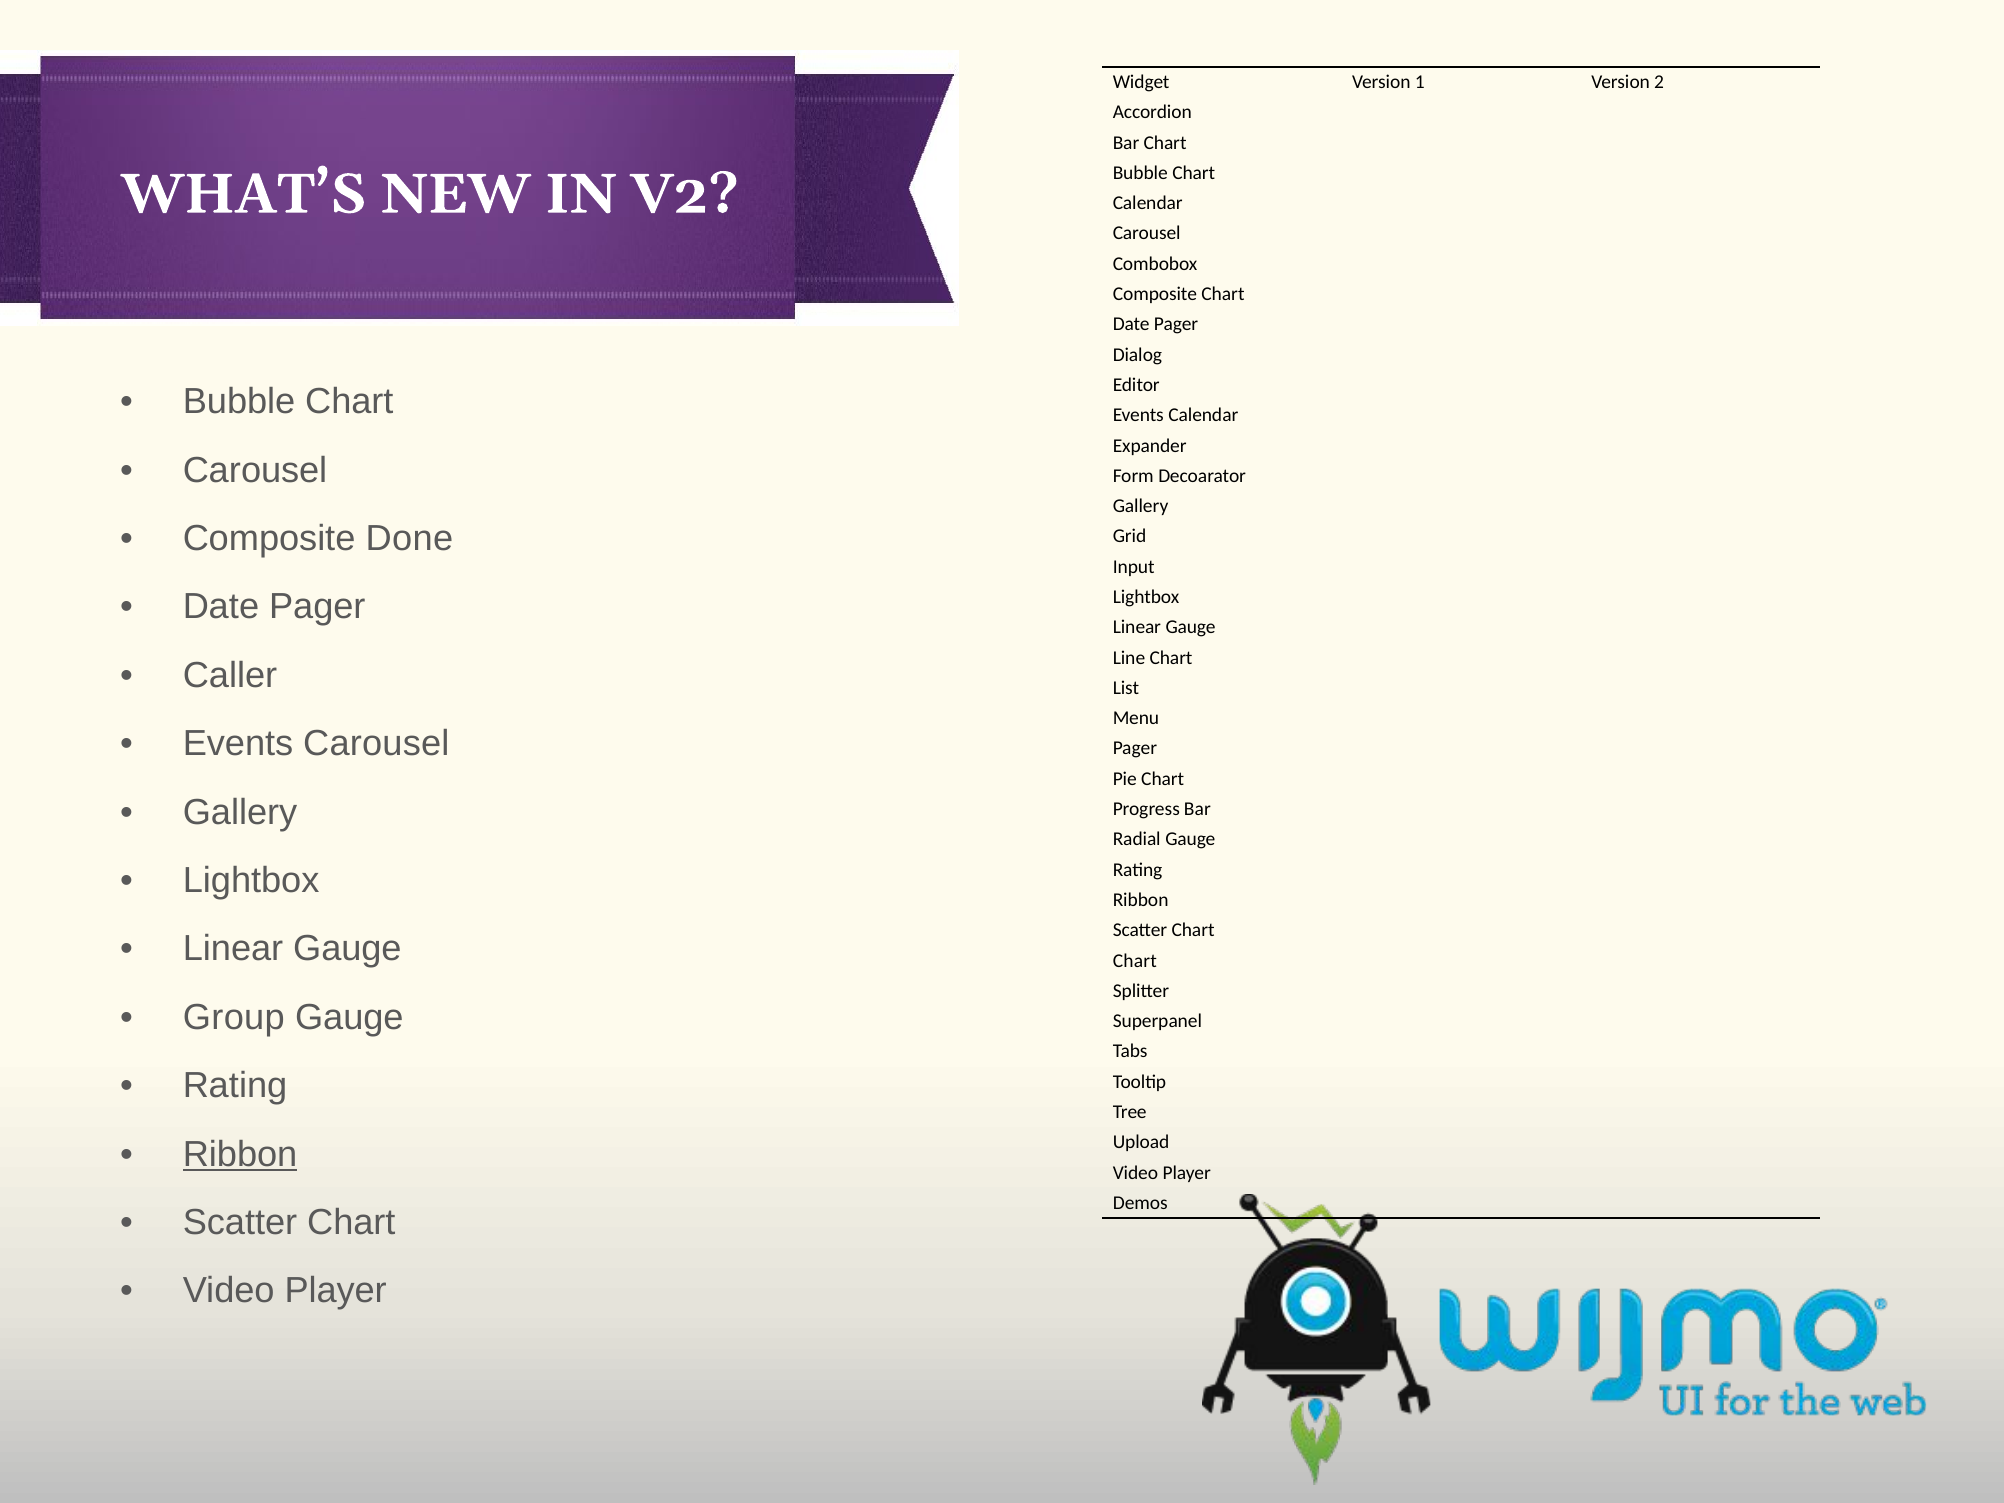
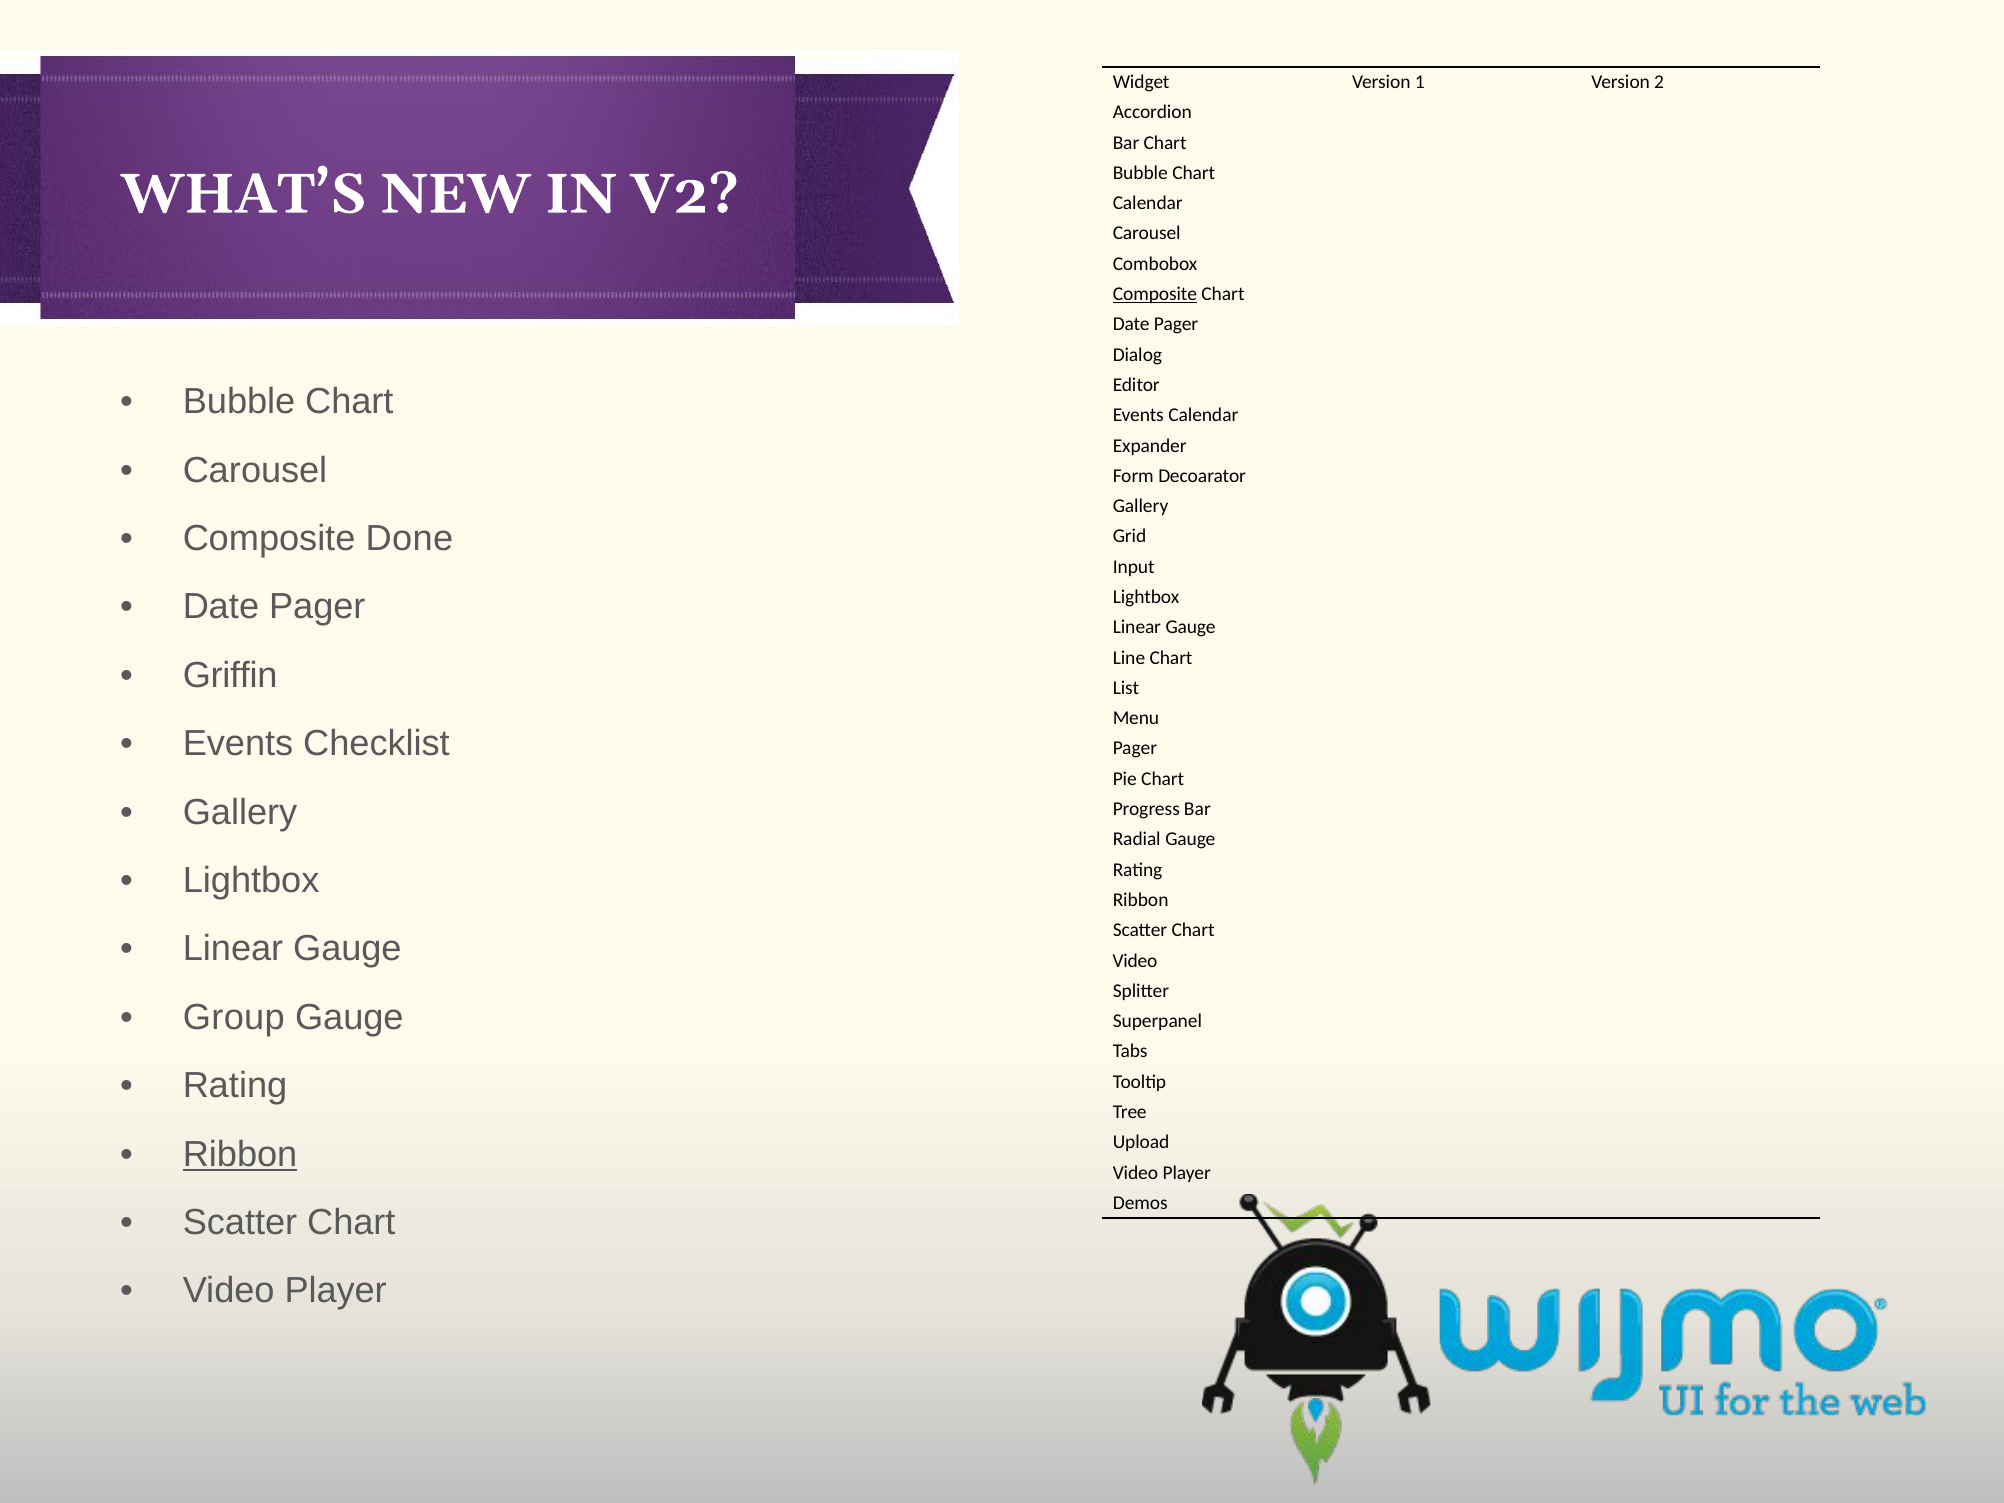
Composite at (1155, 294) underline: none -> present
Caller: Caller -> Griffin
Events Carousel: Carousel -> Checklist
Chart at (1135, 961): Chart -> Video
